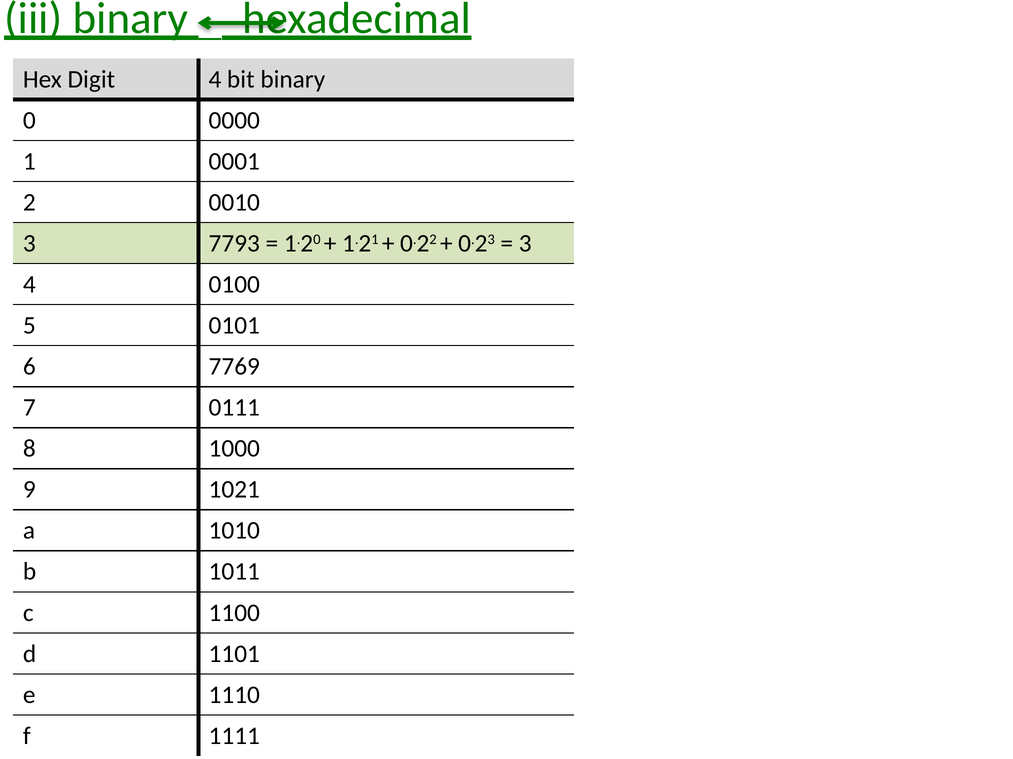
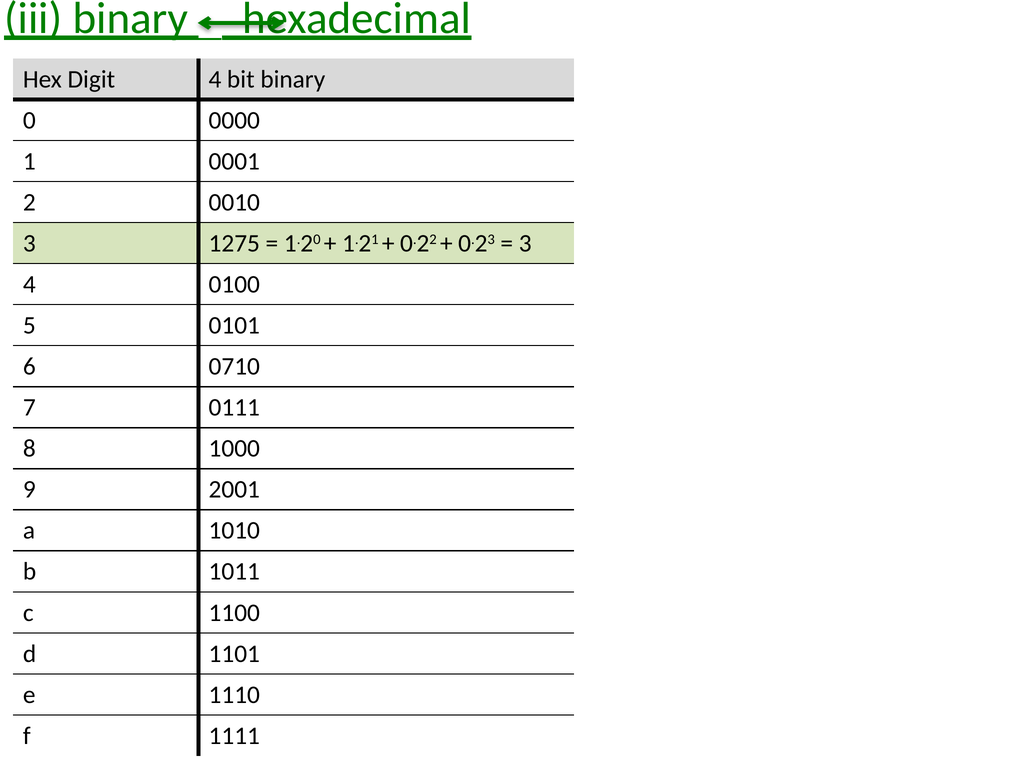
7793: 7793 -> 1275
7769: 7769 -> 0710
1021: 1021 -> 2001
